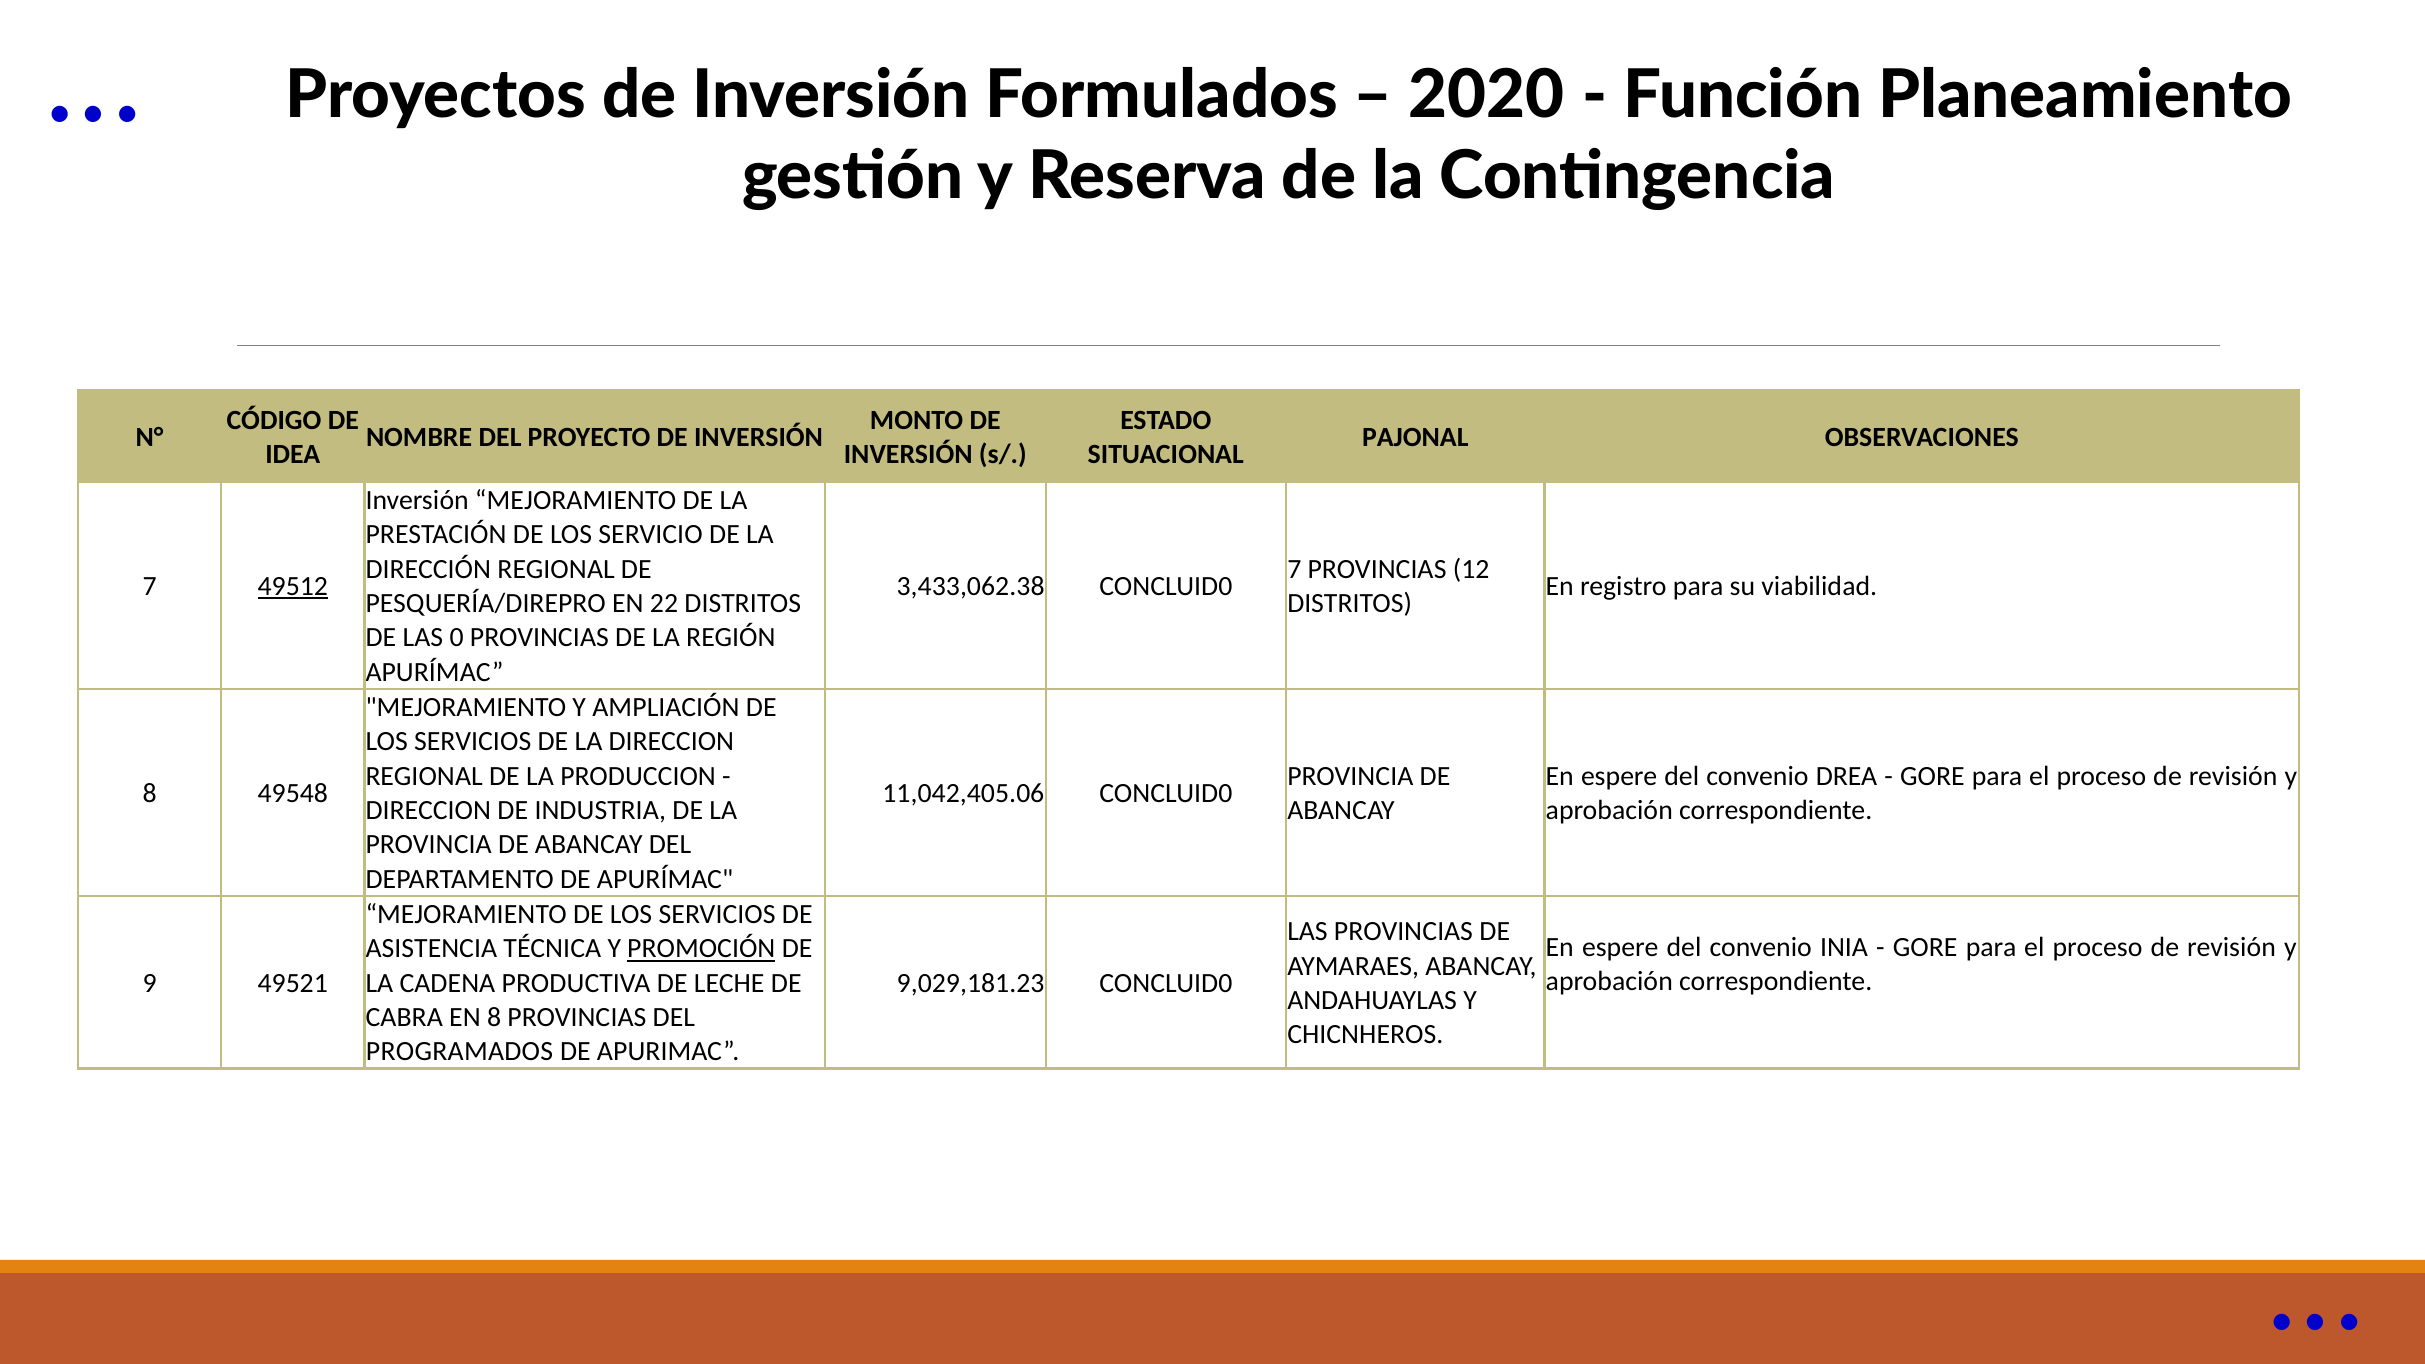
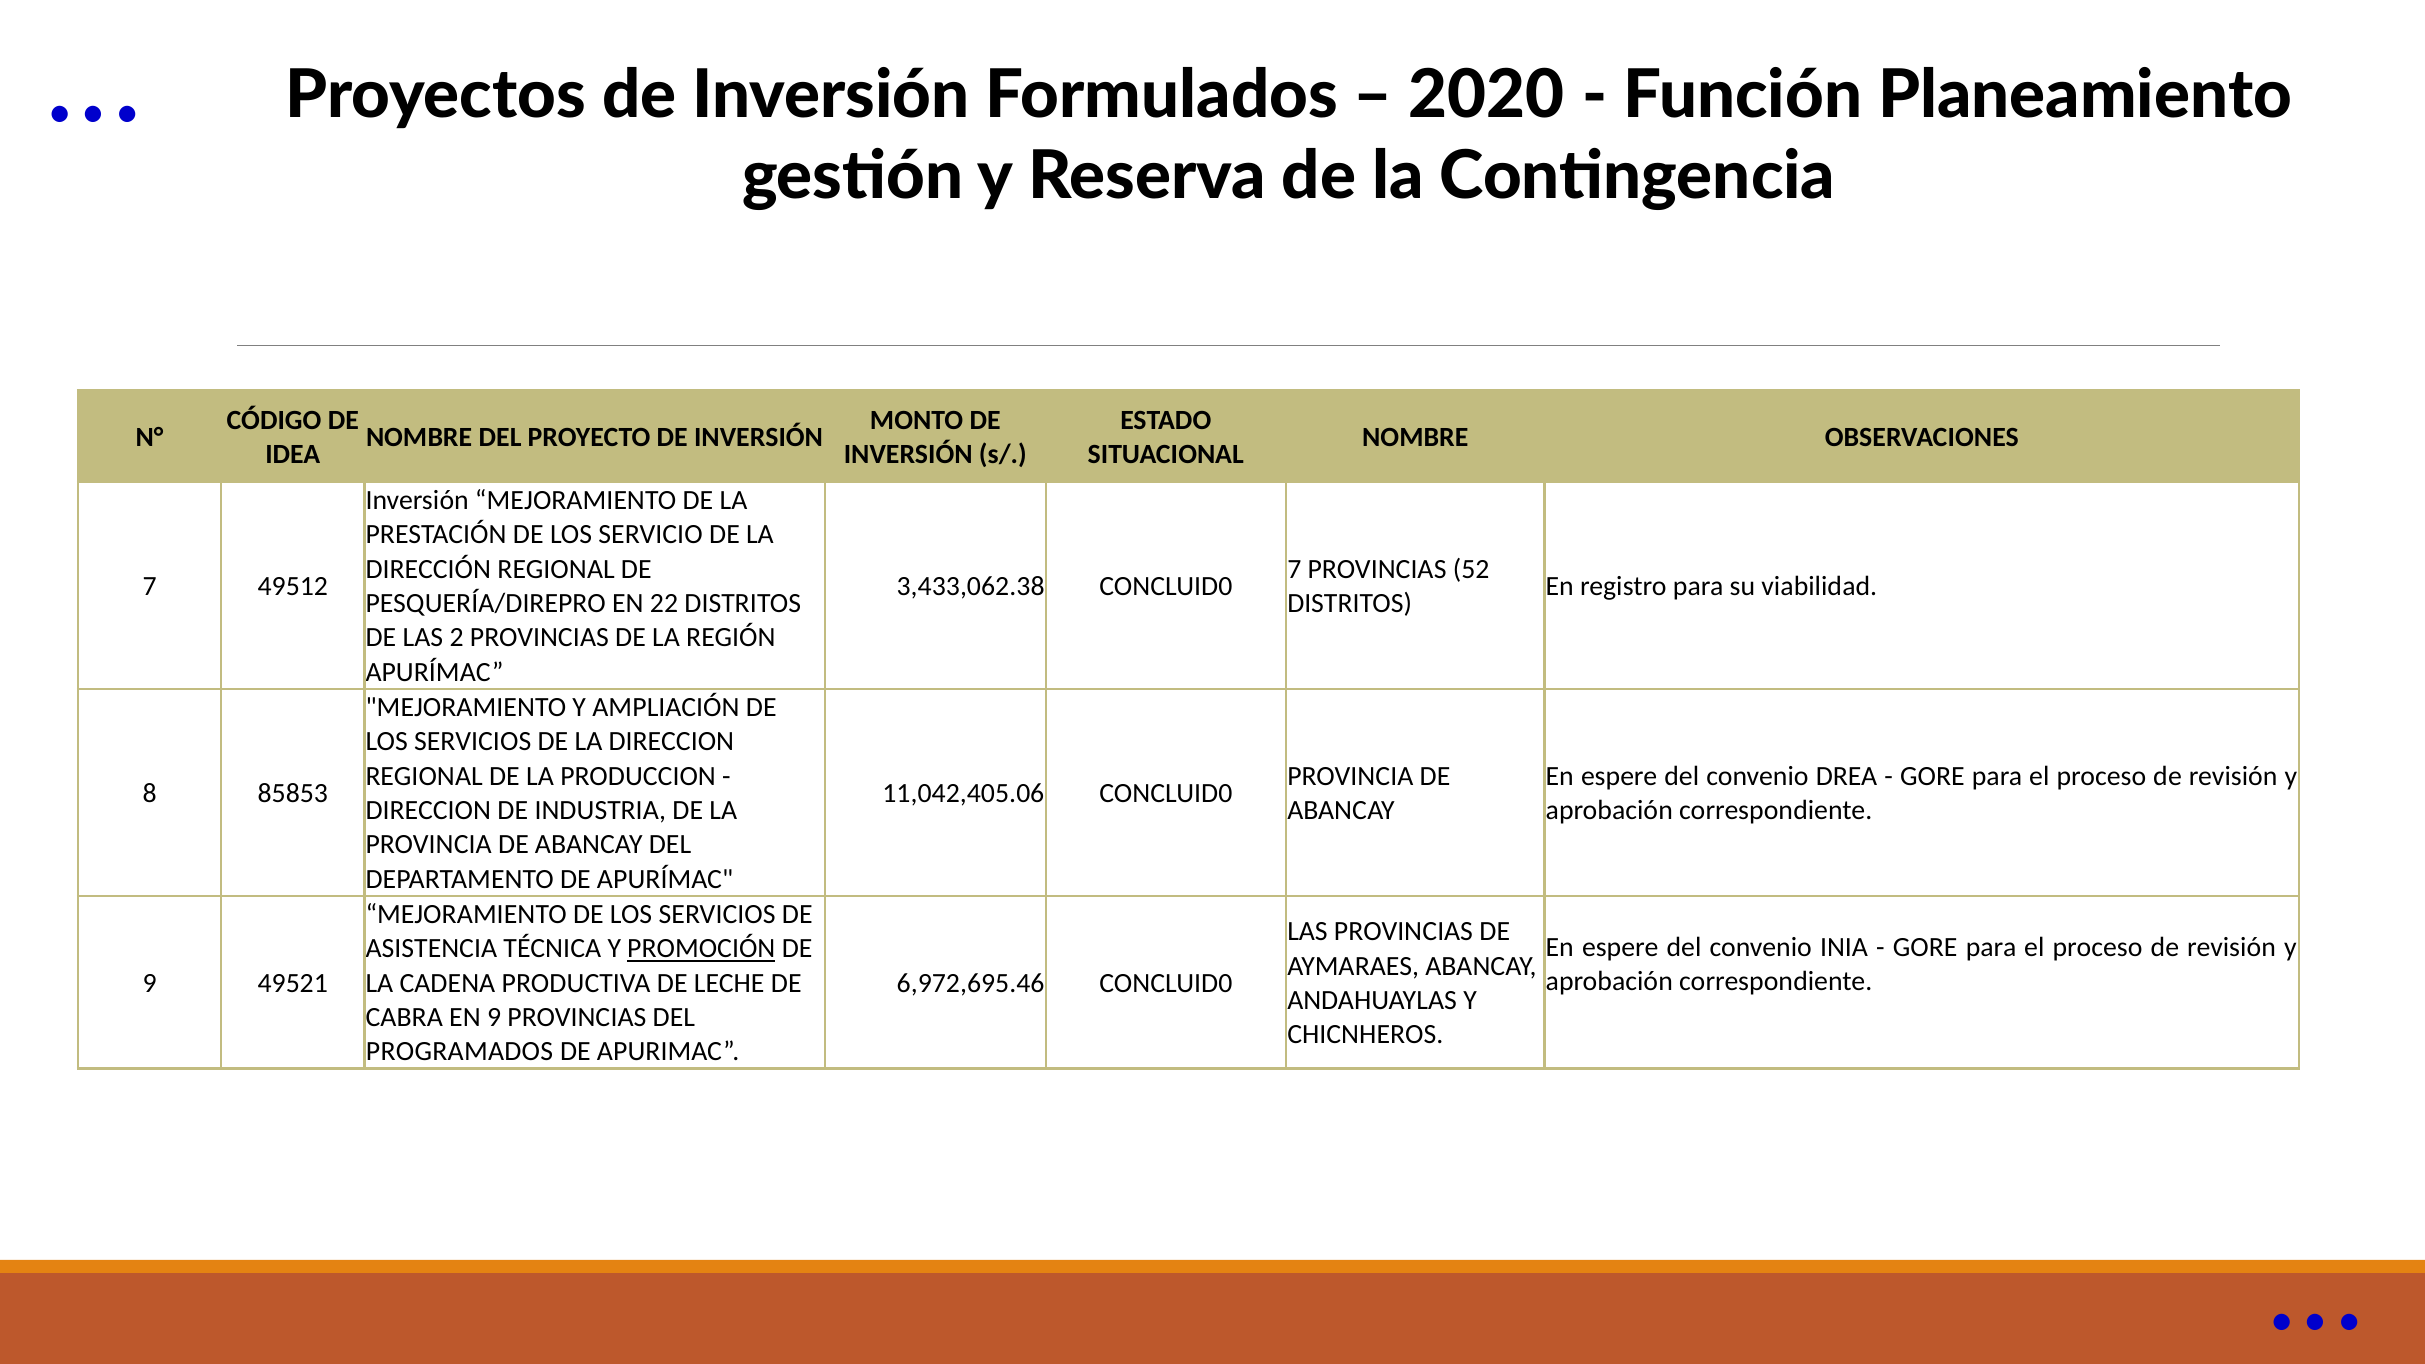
PAJONAL at (1415, 437): PAJONAL -> NOMBRE
12: 12 -> 52
49512 underline: present -> none
0: 0 -> 2
49548: 49548 -> 85853
9,029,181.23: 9,029,181.23 -> 6,972,695.46
EN 8: 8 -> 9
